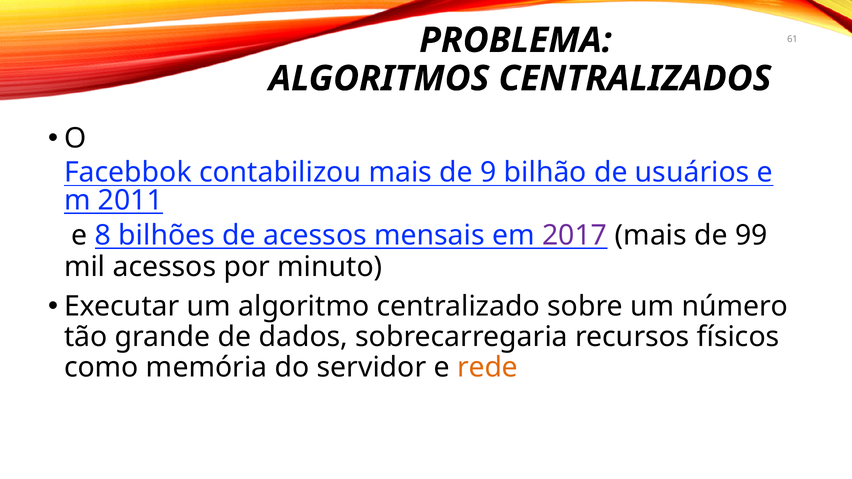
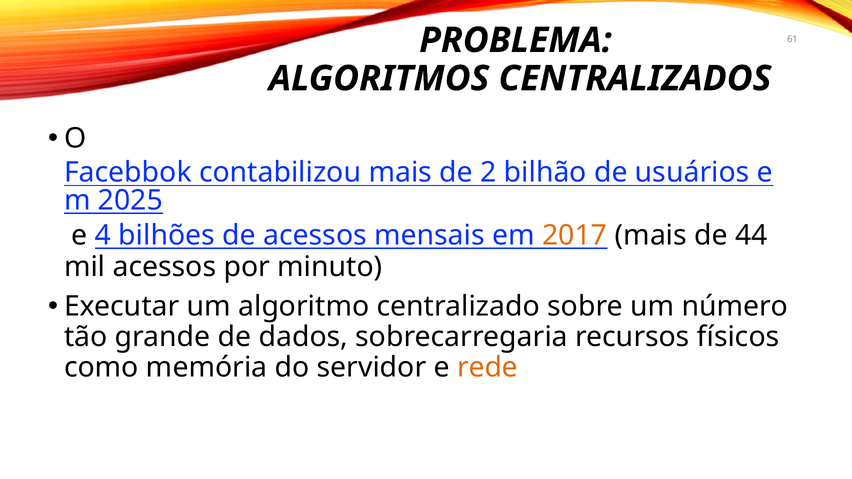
9: 9 -> 2
2011: 2011 -> 2025
8: 8 -> 4
2017 colour: purple -> orange
99: 99 -> 44
